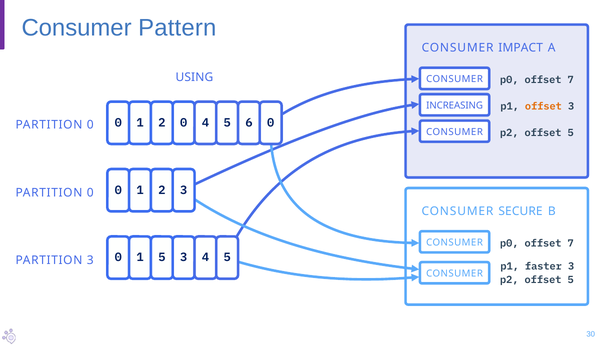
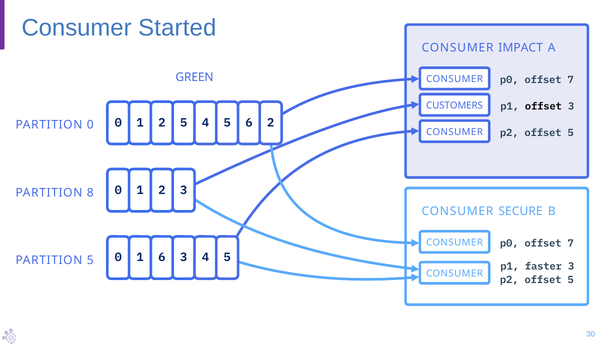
Pattern: Pattern -> Started
USING: USING -> GREEN
offset at (543, 106) colour: orange -> black
INCREASING: INCREASING -> CUSTOMERS
2 0: 0 -> 5
6 0: 0 -> 2
0 at (90, 193): 0 -> 8
1 5: 5 -> 6
PARTITION 3: 3 -> 5
